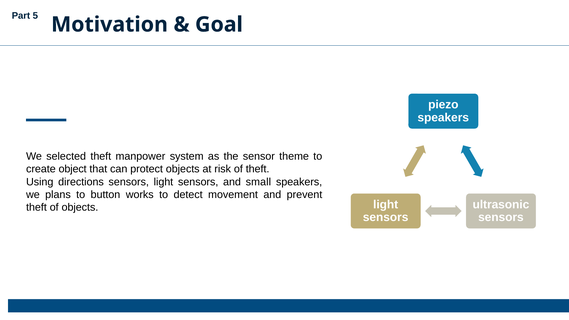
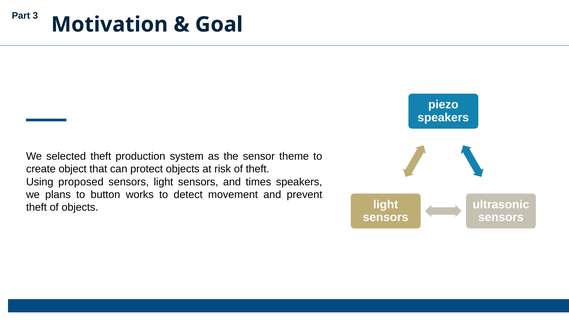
5: 5 -> 3
manpower: manpower -> production
directions: directions -> proposed
small: small -> times
